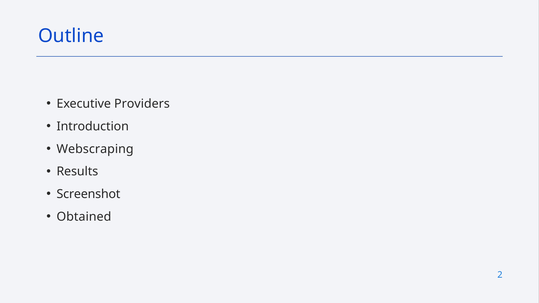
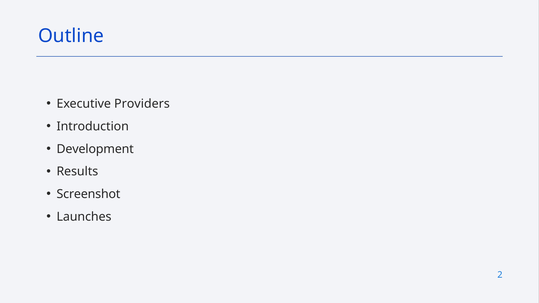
Webscraping: Webscraping -> Development
Obtained: Obtained -> Launches
